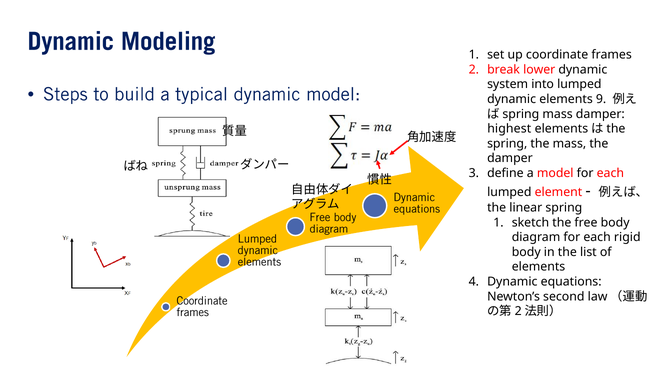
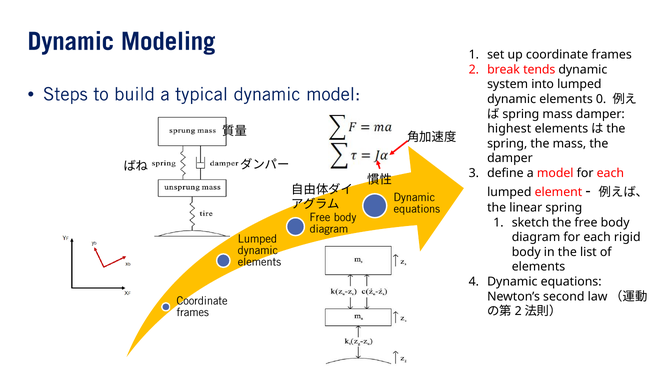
lower: lower -> tends
9: 9 -> 0
